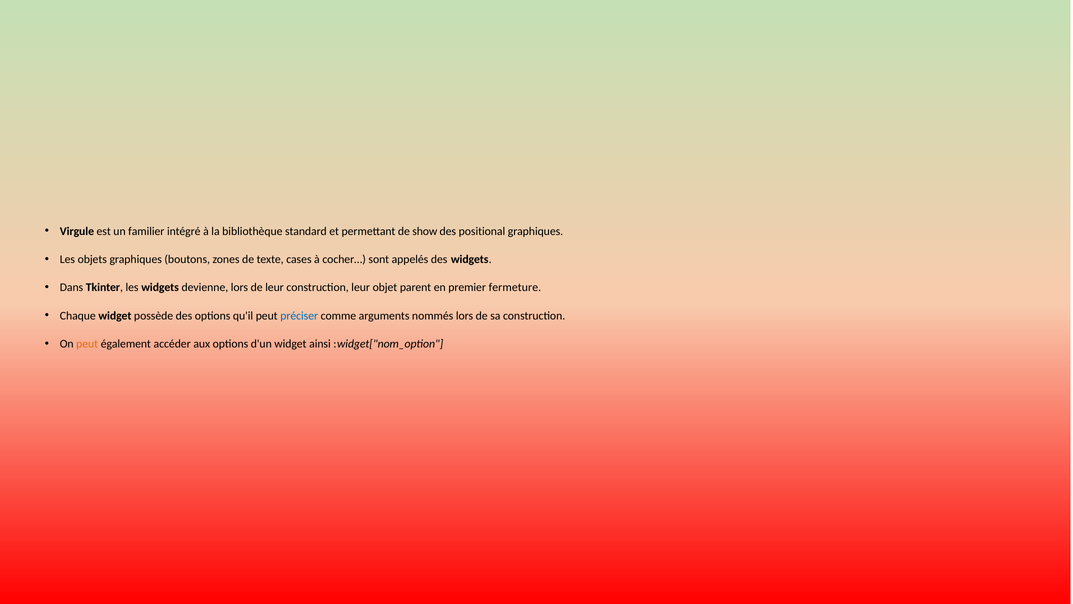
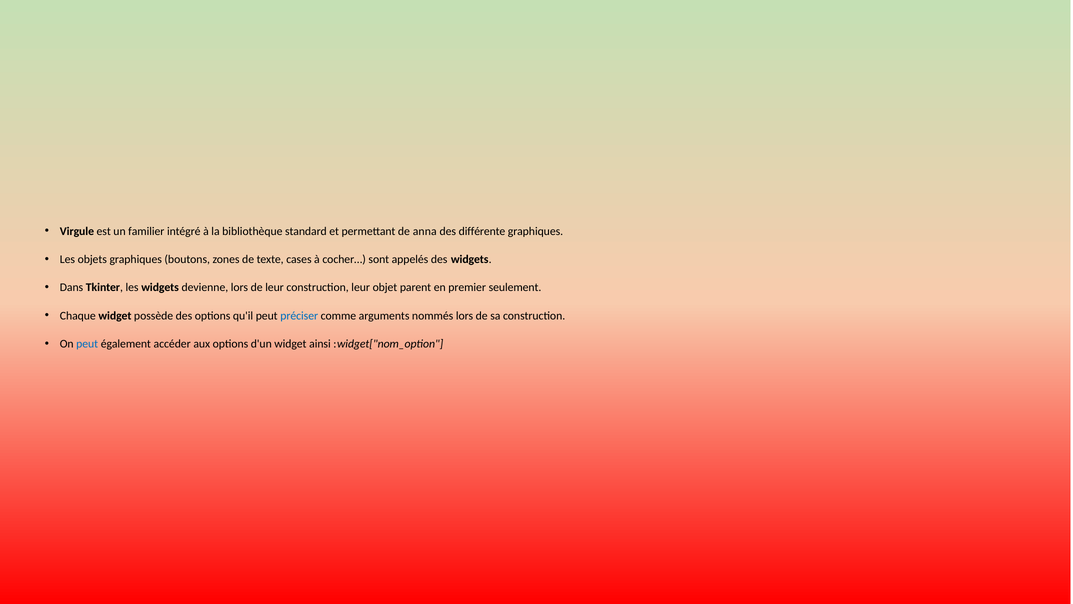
show: show -> anna
positional: positional -> différente
fermeture: fermeture -> seulement
peut at (87, 344) colour: orange -> blue
